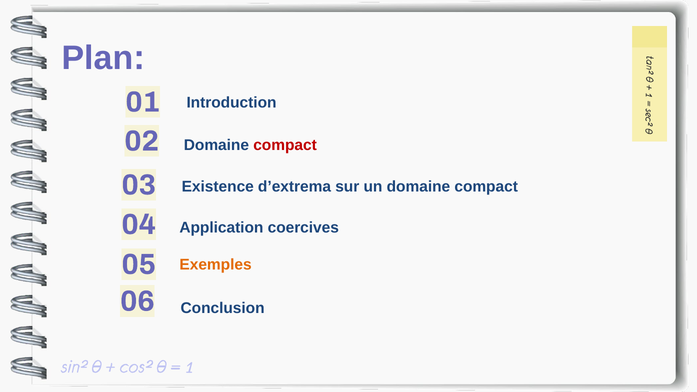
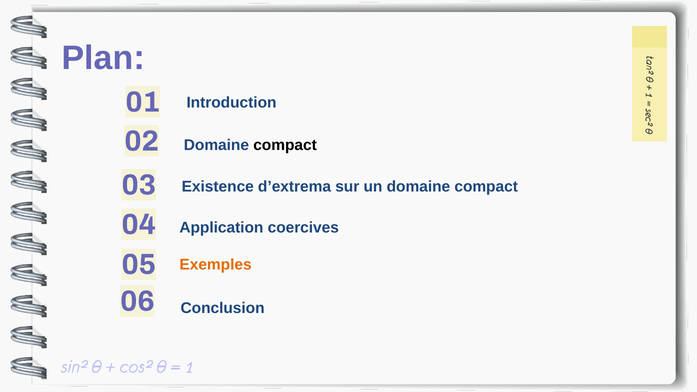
compact at (285, 145) colour: red -> black
